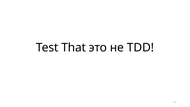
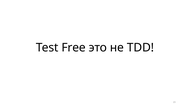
That: That -> Free
